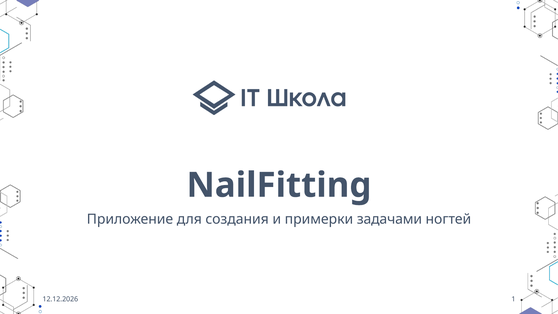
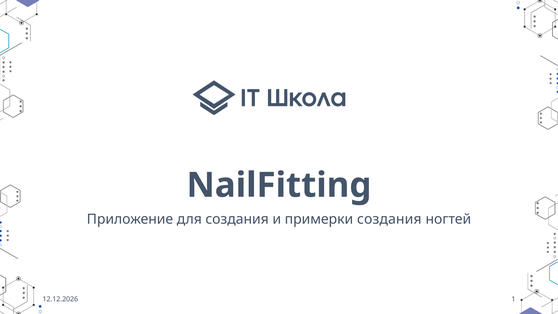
примерки задачами: задачами -> создания
